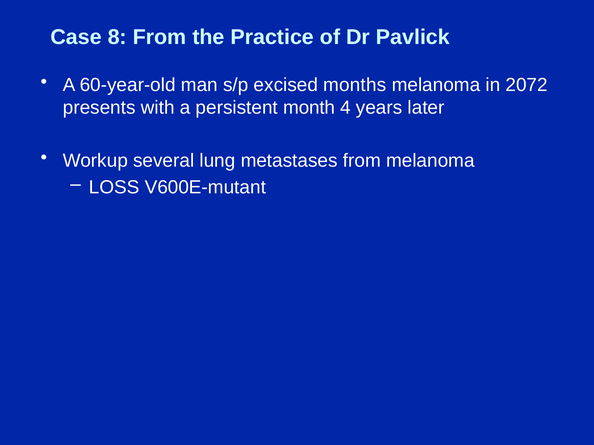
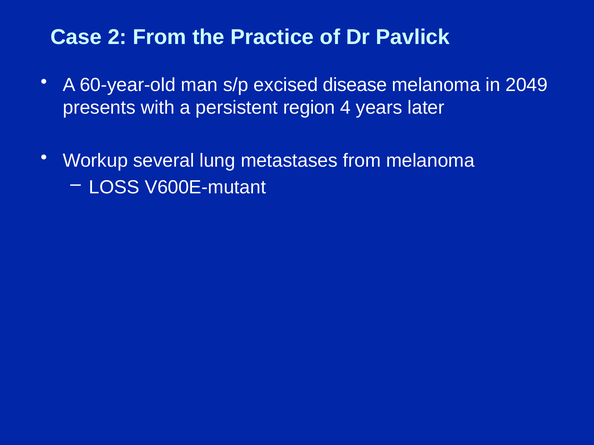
8: 8 -> 2
months: months -> disease
2072: 2072 -> 2049
month: month -> region
